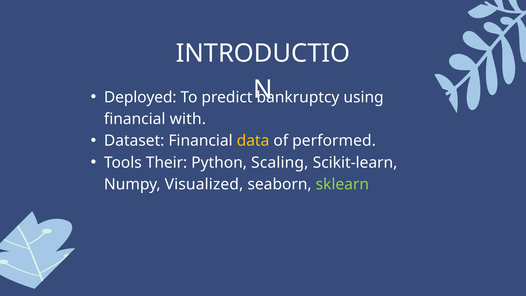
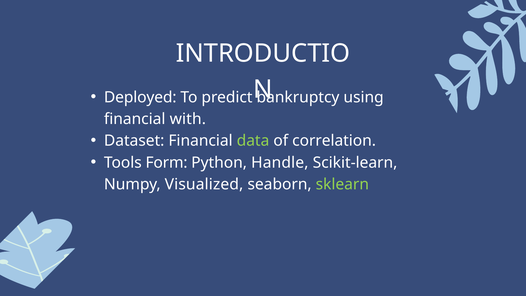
data colour: yellow -> light green
performed: performed -> correlation
Their: Their -> Form
Scaling: Scaling -> Handle
